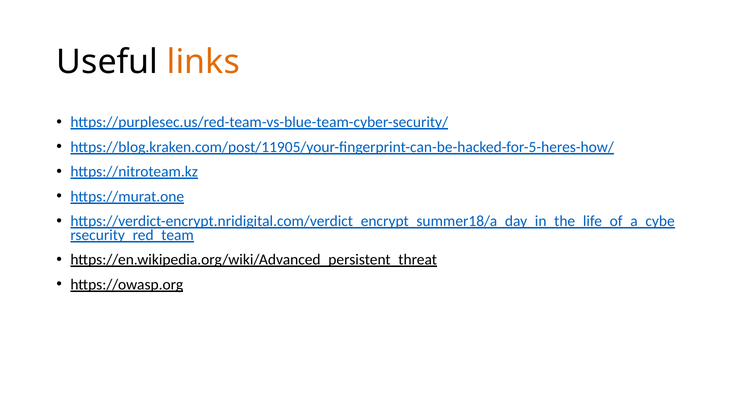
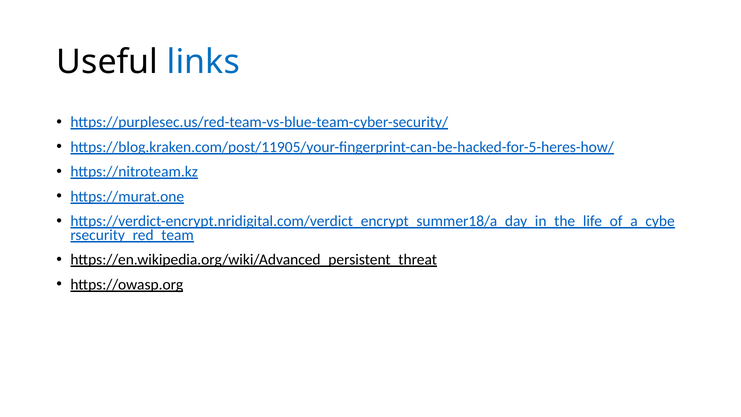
links colour: orange -> blue
